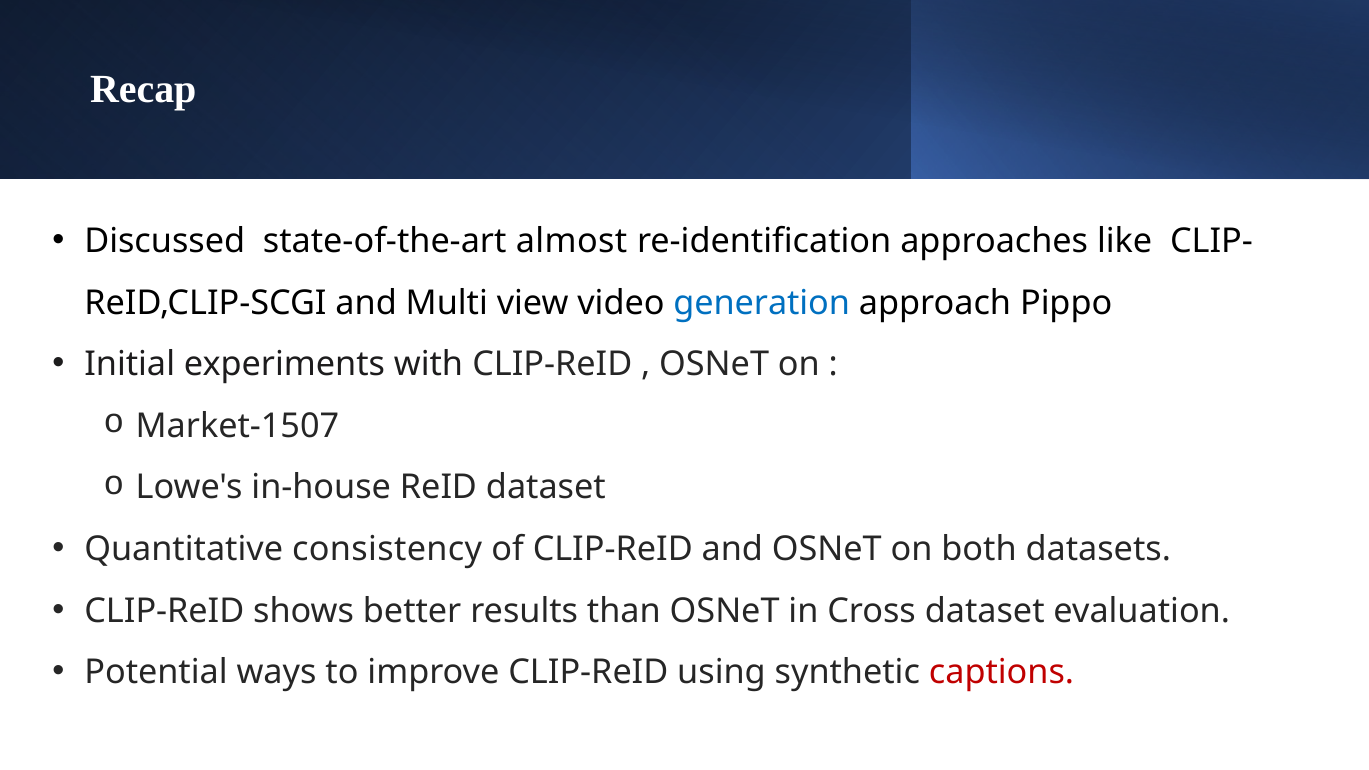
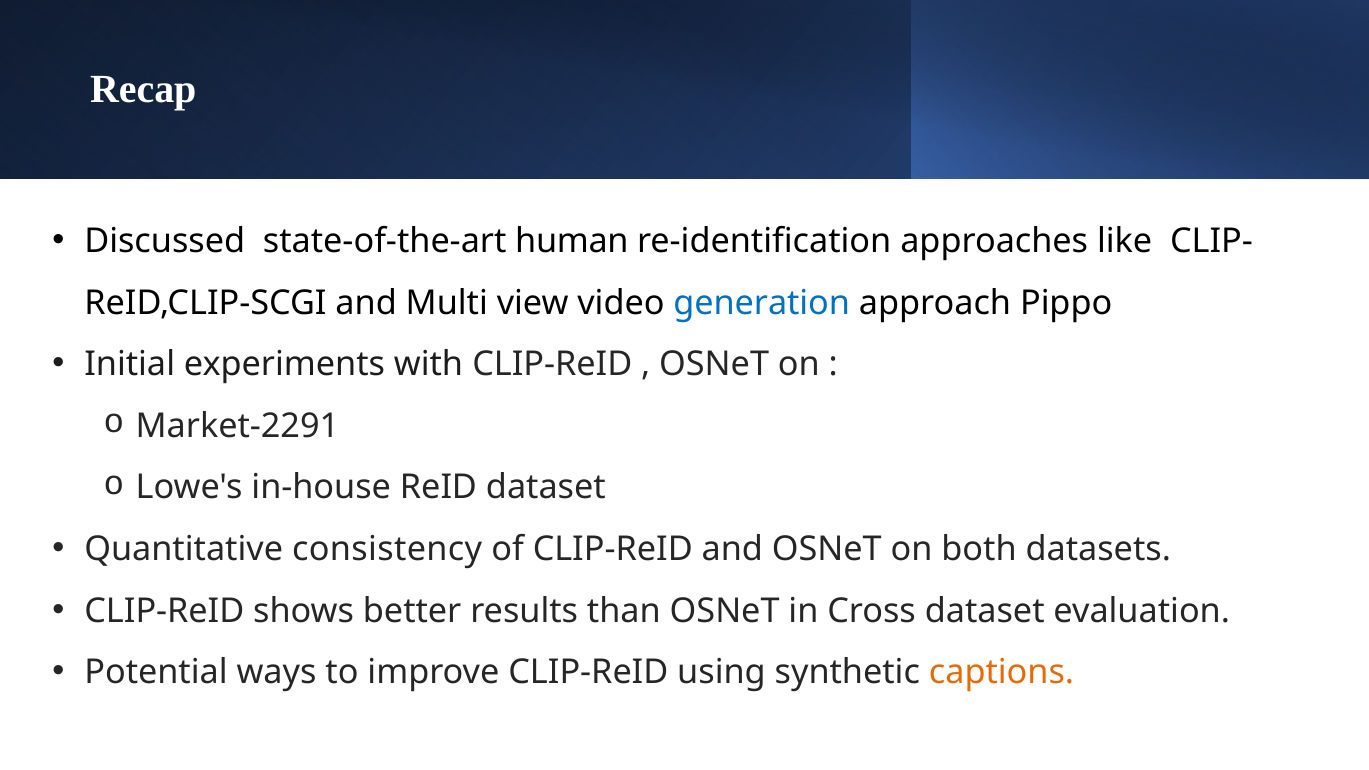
almost: almost -> human
Market-1507: Market-1507 -> Market-2291
captions colour: red -> orange
